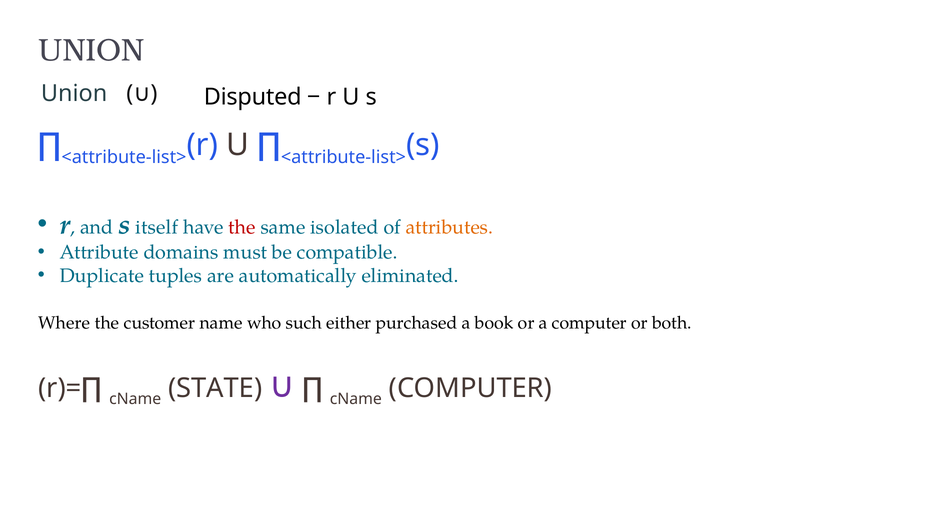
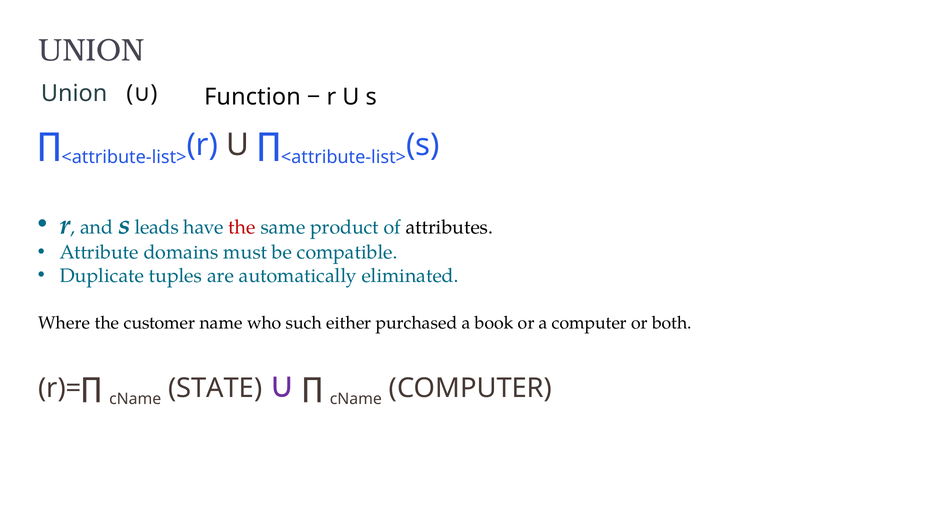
Disputed: Disputed -> Function
itself: itself -> leads
isolated: isolated -> product
attributes colour: orange -> black
